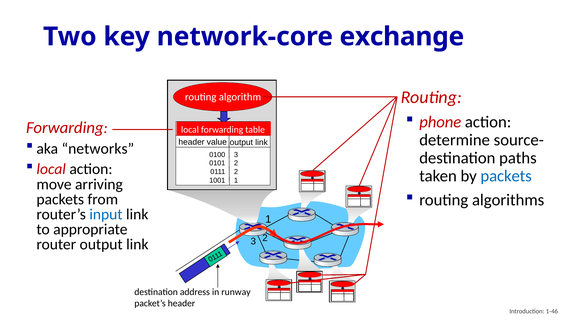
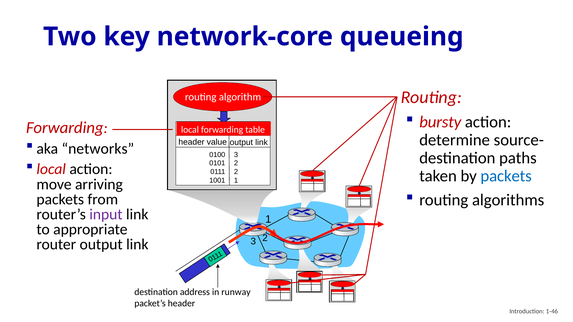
exchange: exchange -> queueing
phone: phone -> bursty
input colour: blue -> purple
